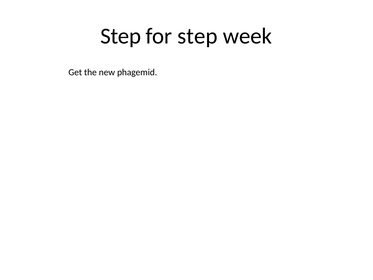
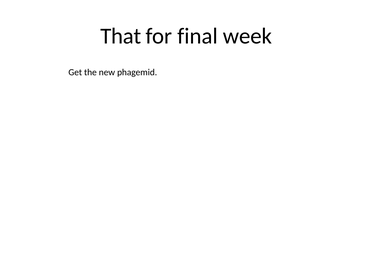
Step at (121, 36): Step -> That
for step: step -> final
